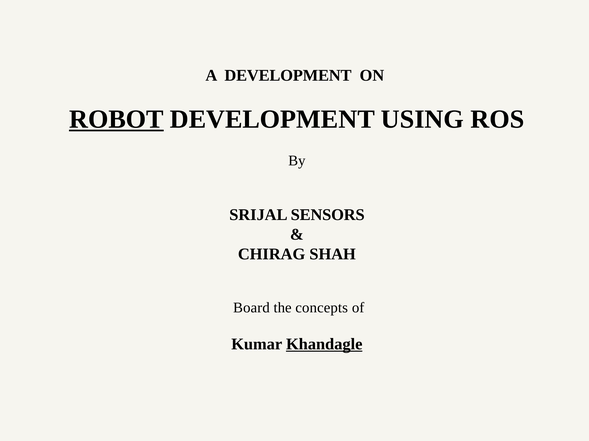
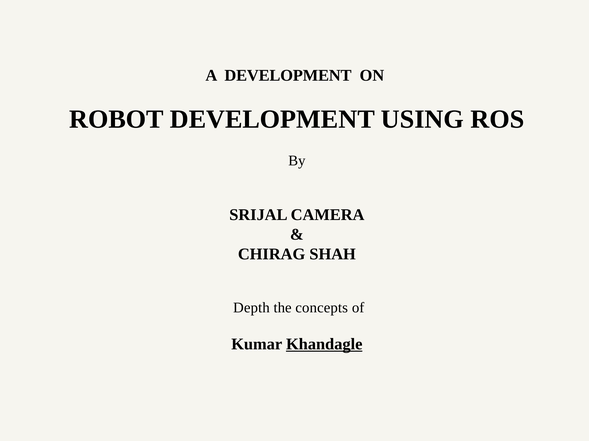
ROBOT underline: present -> none
SENSORS: SENSORS -> CAMERA
Board: Board -> Depth
